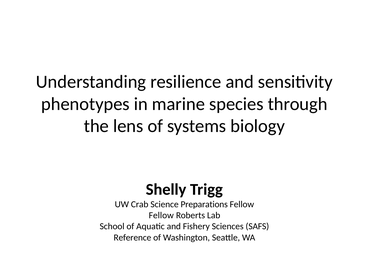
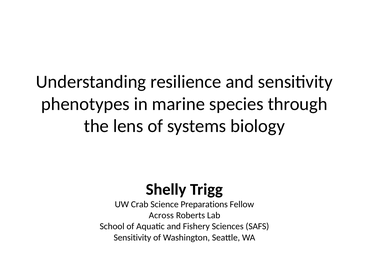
Fellow at (161, 215): Fellow -> Across
Reference at (132, 237): Reference -> Sensitivity
